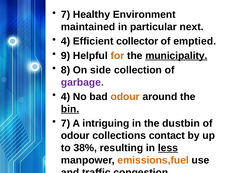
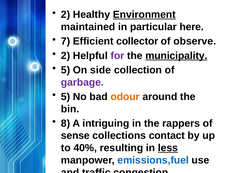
7 at (66, 15): 7 -> 2
Environment underline: none -> present
next: next -> here
4 at (66, 41): 4 -> 7
emptied: emptied -> observe
9 at (66, 56): 9 -> 2
for colour: orange -> purple
8 at (66, 70): 8 -> 5
4 at (66, 97): 4 -> 5
bin underline: present -> none
7 at (66, 123): 7 -> 8
dustbin: dustbin -> rappers
odour at (75, 136): odour -> sense
38%: 38% -> 40%
emissions,fuel colour: orange -> blue
